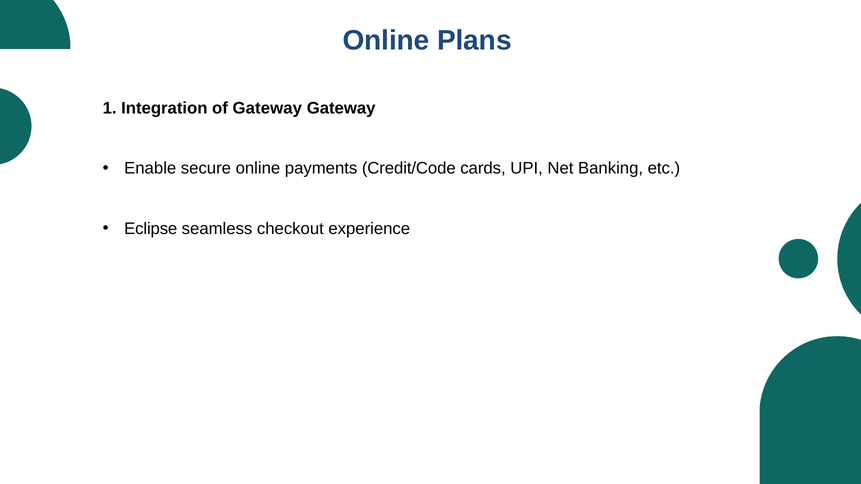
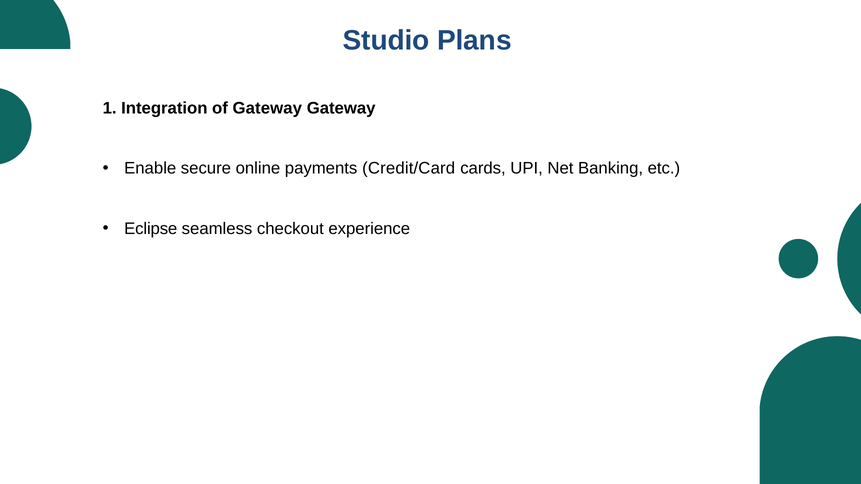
Online at (386, 40): Online -> Studio
Credit/Code: Credit/Code -> Credit/Card
